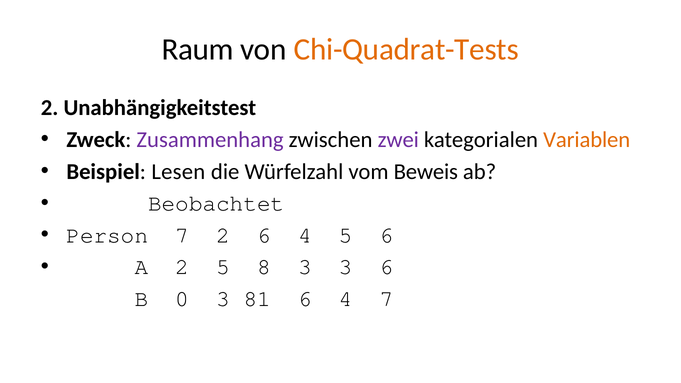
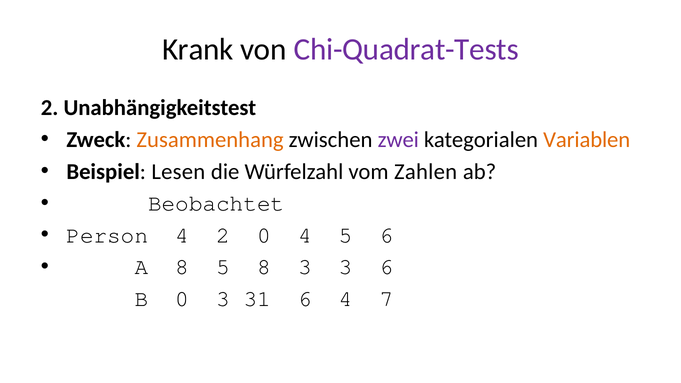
Raum: Raum -> Krank
Chi-Quadrat-Tests colour: orange -> purple
Zusammenhang colour: purple -> orange
Beweis: Beweis -> Zahlen
Person 7: 7 -> 4
2 6: 6 -> 0
A 2: 2 -> 8
81: 81 -> 31
